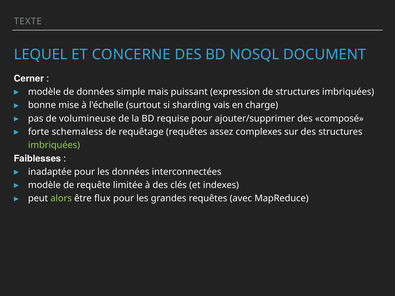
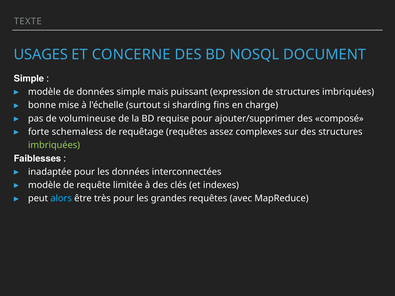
LEQUEL: LEQUEL -> USAGES
Cerner at (29, 79): Cerner -> Simple
vais: vais -> fins
alors colour: light green -> light blue
flux: flux -> très
